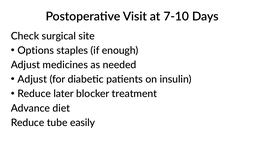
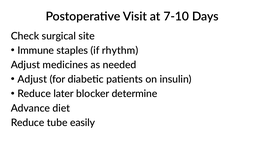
Options: Options -> Immune
enough: enough -> rhythm
treatment: treatment -> determine
